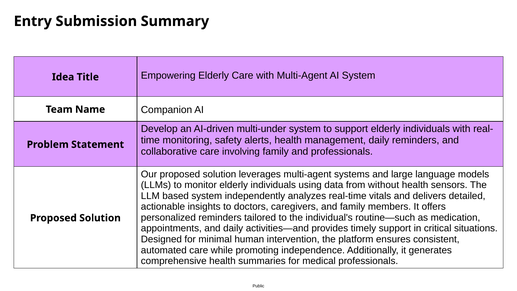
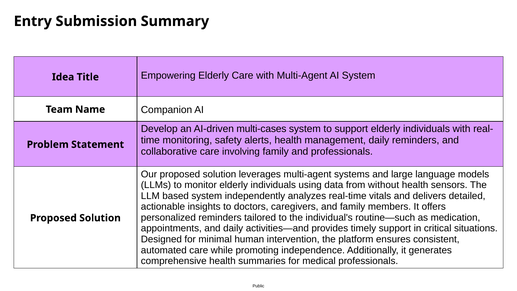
multi-under: multi-under -> multi-cases
